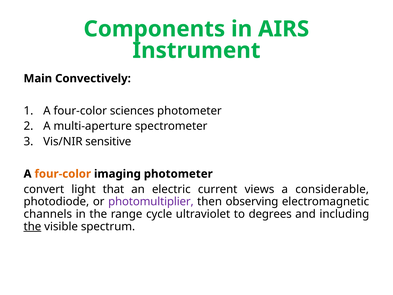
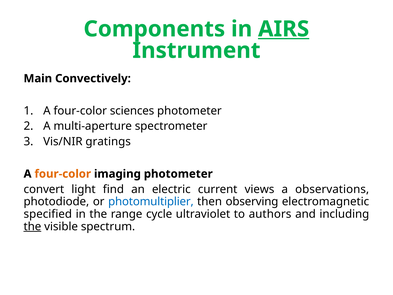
AIRS underline: none -> present
sensitive: sensitive -> gratings
that: that -> find
considerable: considerable -> observations
photomultiplier colour: purple -> blue
channels: channels -> specified
degrees: degrees -> authors
